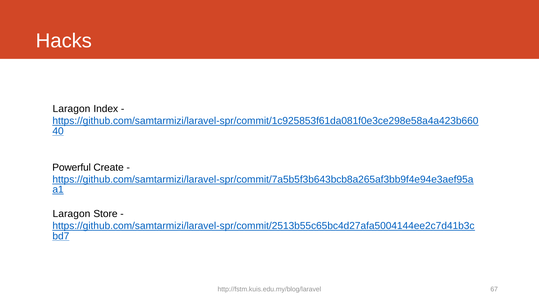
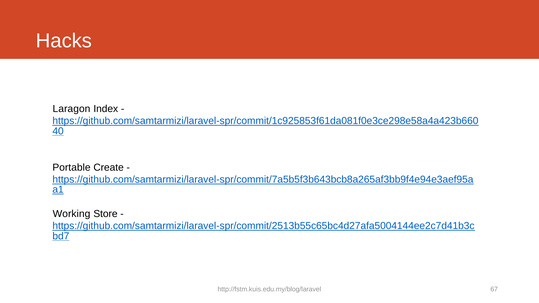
Powerful: Powerful -> Portable
Laragon at (72, 214): Laragon -> Working
